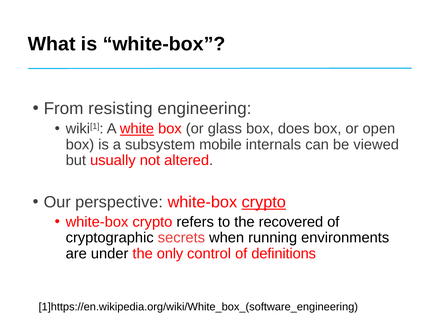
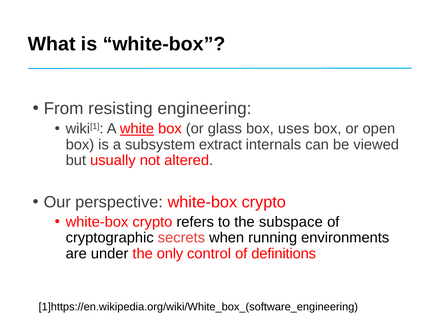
does: does -> uses
mobile: mobile -> extract
crypto at (264, 202) underline: present -> none
recovered: recovered -> subspace
